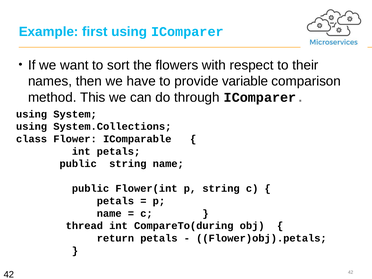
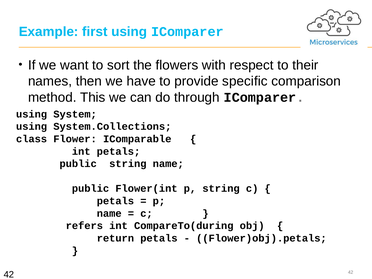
variable: variable -> specific
thread: thread -> refers
